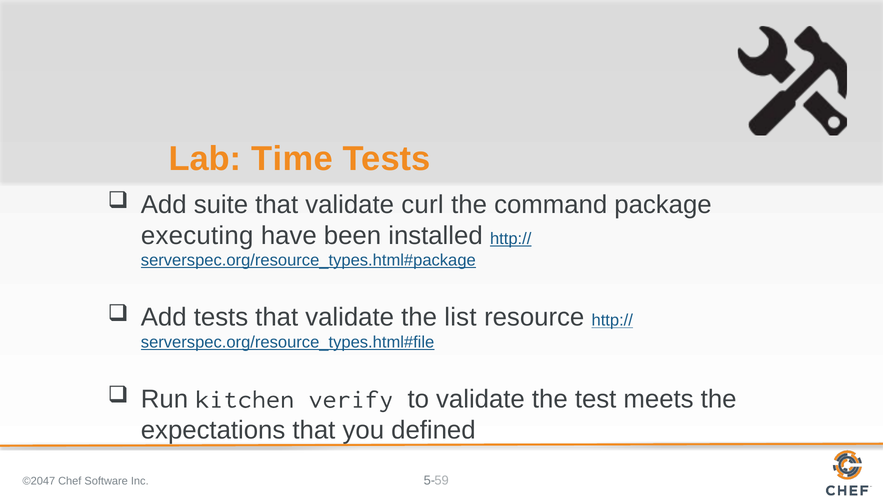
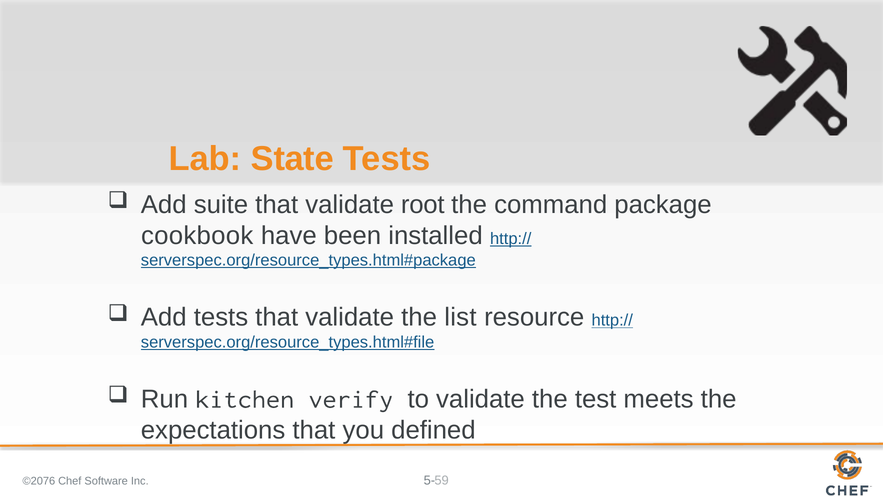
Time: Time -> State
curl: curl -> root
executing: executing -> cookbook
©2047: ©2047 -> ©2076
